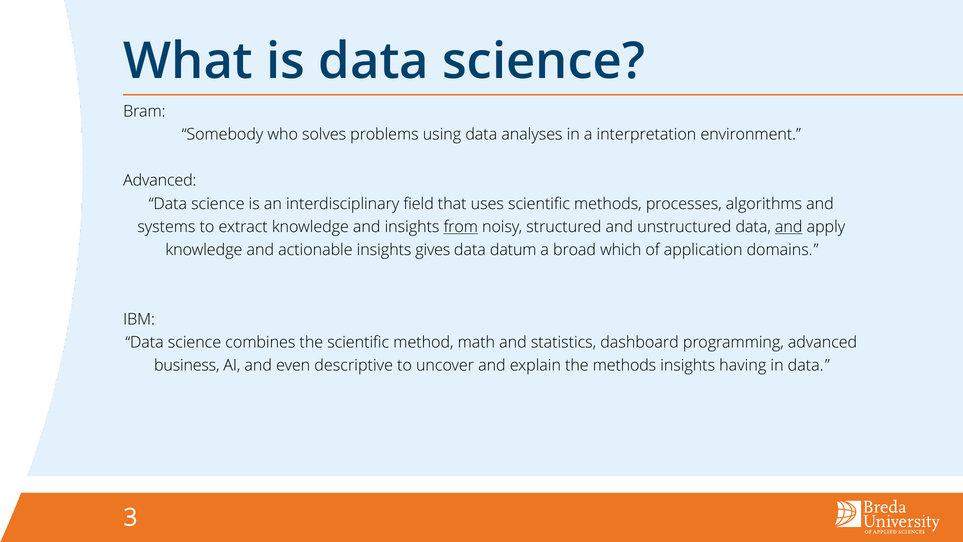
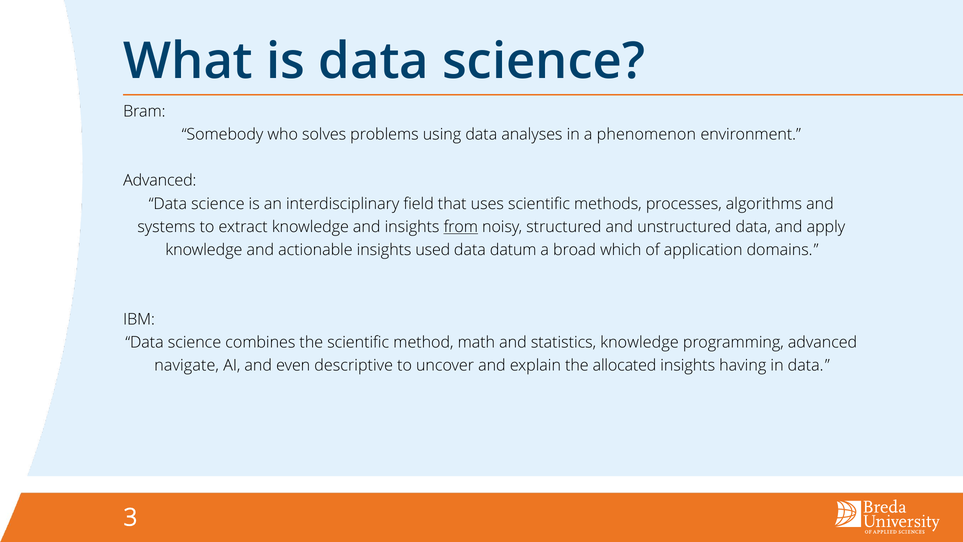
interpretation: interpretation -> phenomenon
and at (789, 227) underline: present -> none
gives: gives -> used
statistics dashboard: dashboard -> knowledge
business: business -> navigate
the methods: methods -> allocated
